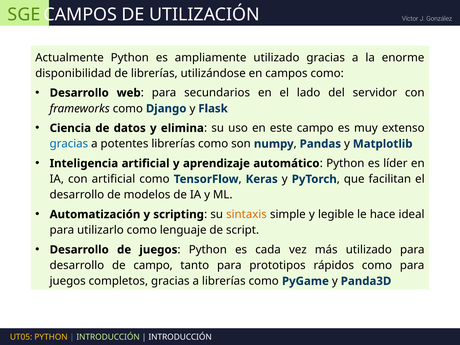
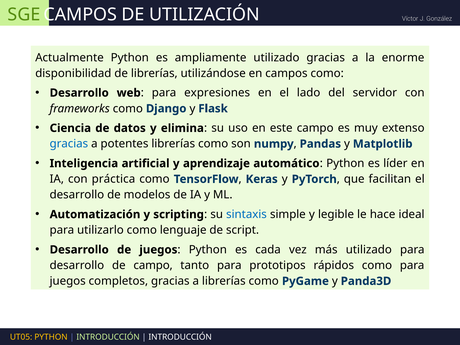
secundarios: secundarios -> expresiones
con artificial: artificial -> práctica
sintaxis colour: orange -> blue
